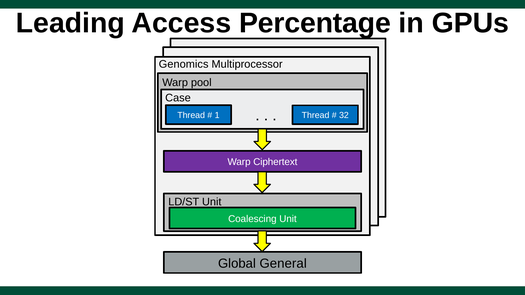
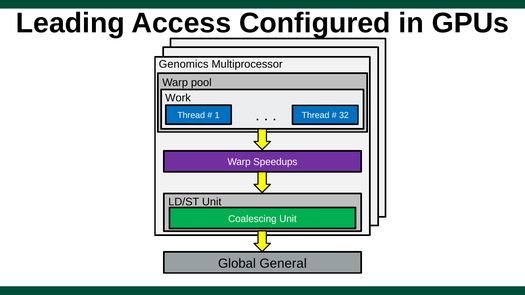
Percentage: Percentage -> Configured
Case: Case -> Work
Ciphertext: Ciphertext -> Speedups
